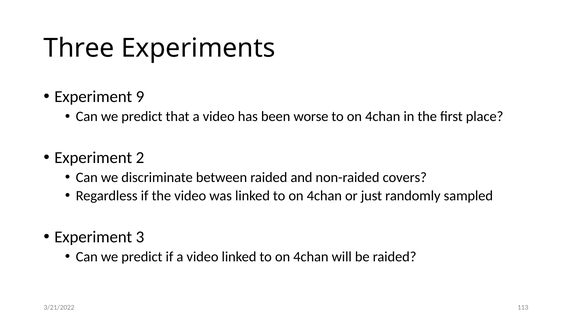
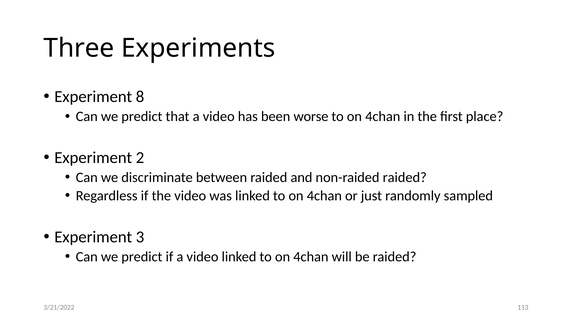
9: 9 -> 8
non-raided covers: covers -> raided
